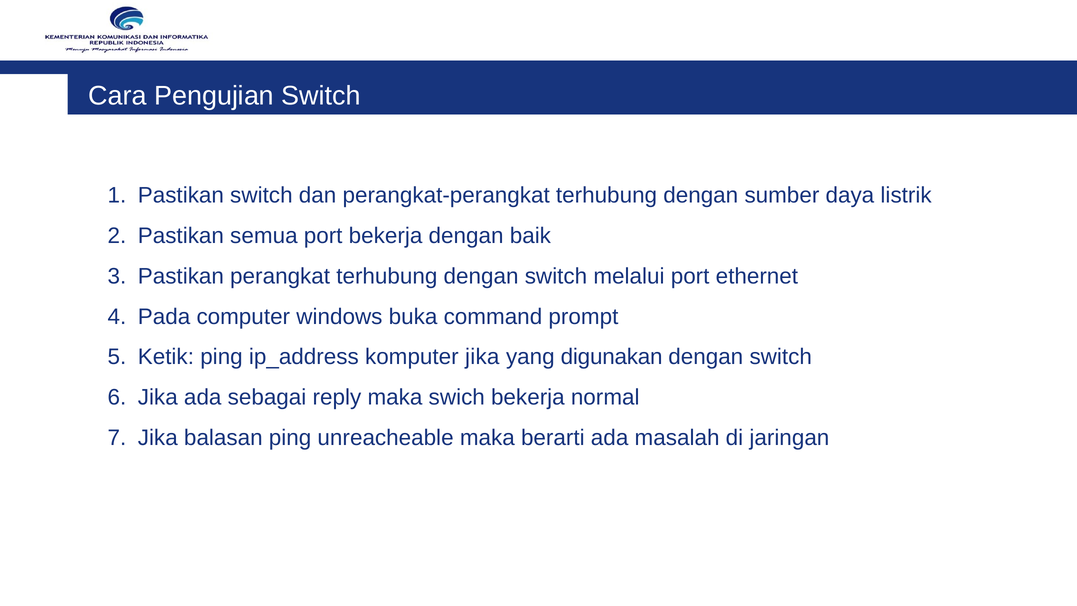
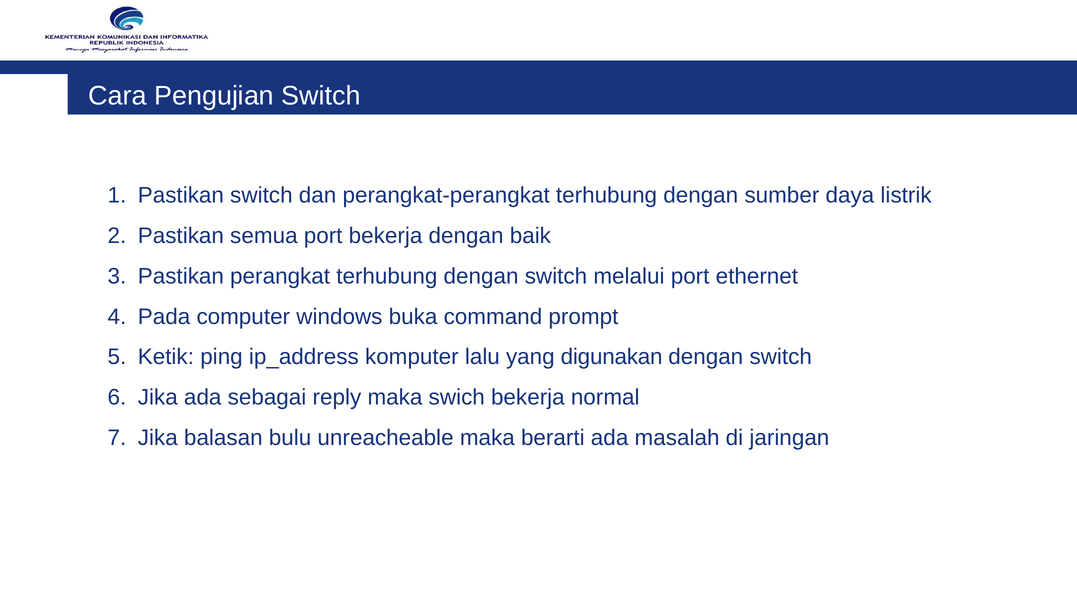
komputer jika: jika -> lalu
balasan ping: ping -> bulu
